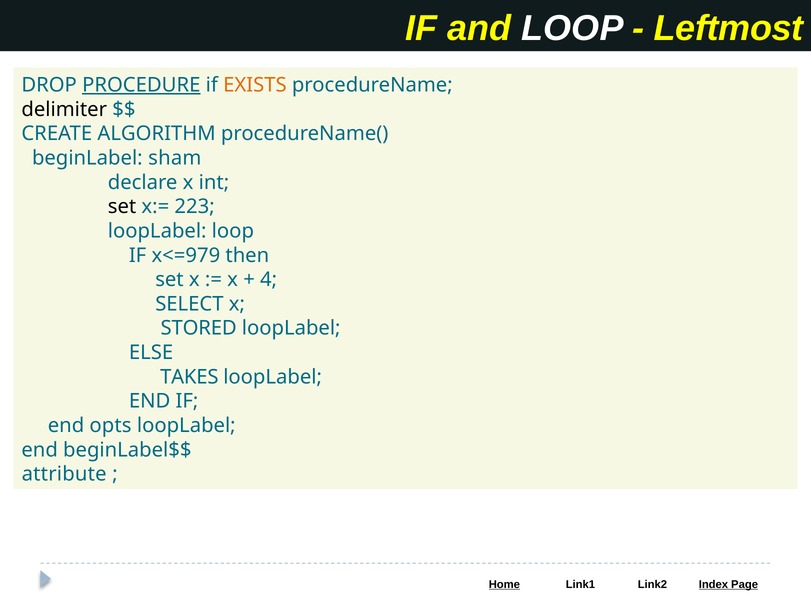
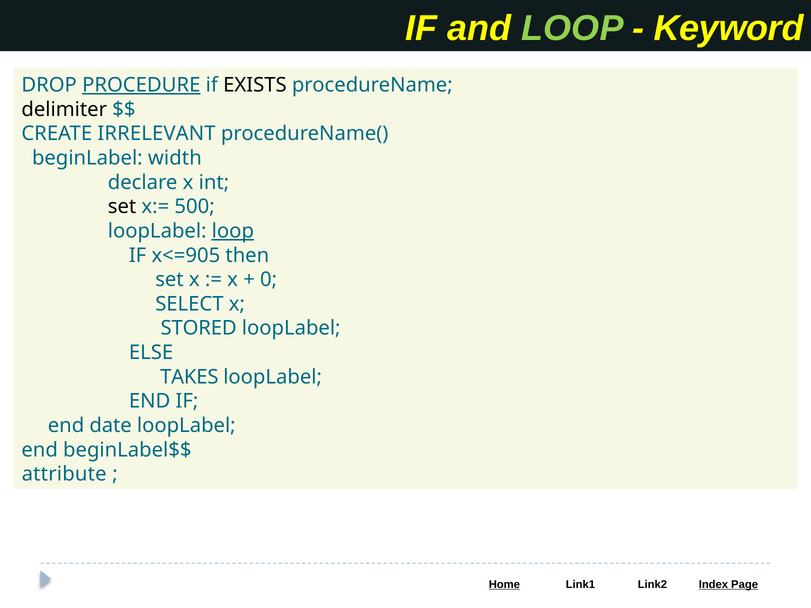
LOOP at (572, 28) colour: white -> light green
Leftmost: Leftmost -> Keyword
EXISTS colour: orange -> black
ALGORITHM: ALGORITHM -> IRRELEVANT
sham: sham -> width
223: 223 -> 500
loop at (233, 231) underline: none -> present
x<=979: x<=979 -> x<=905
4: 4 -> 0
opts: opts -> date
